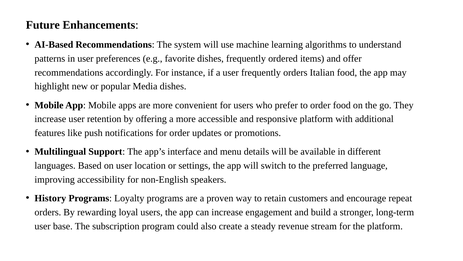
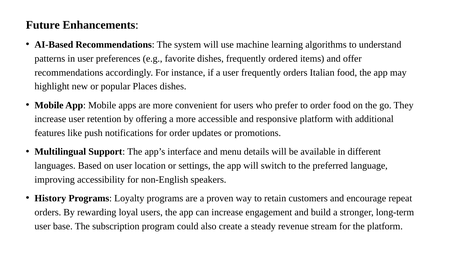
Media: Media -> Places
